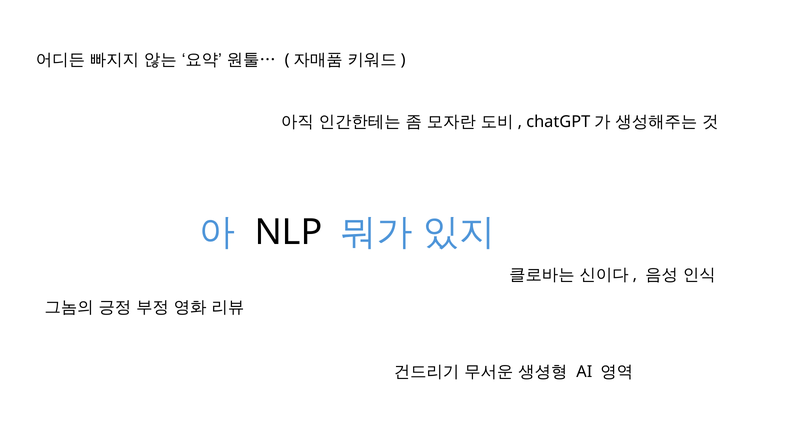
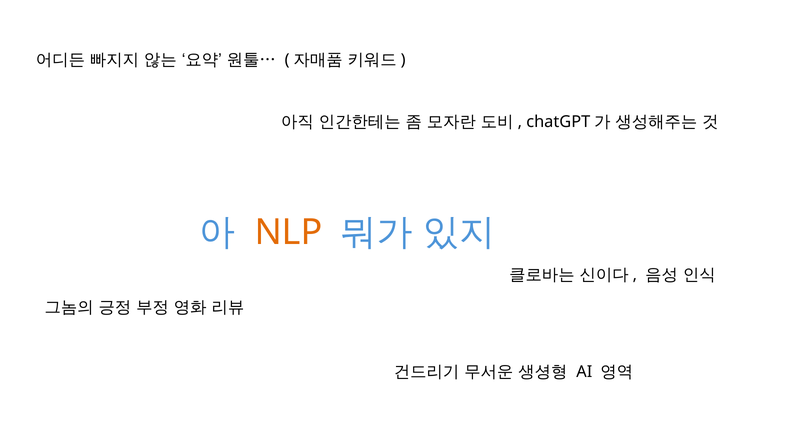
NLP colour: black -> orange
